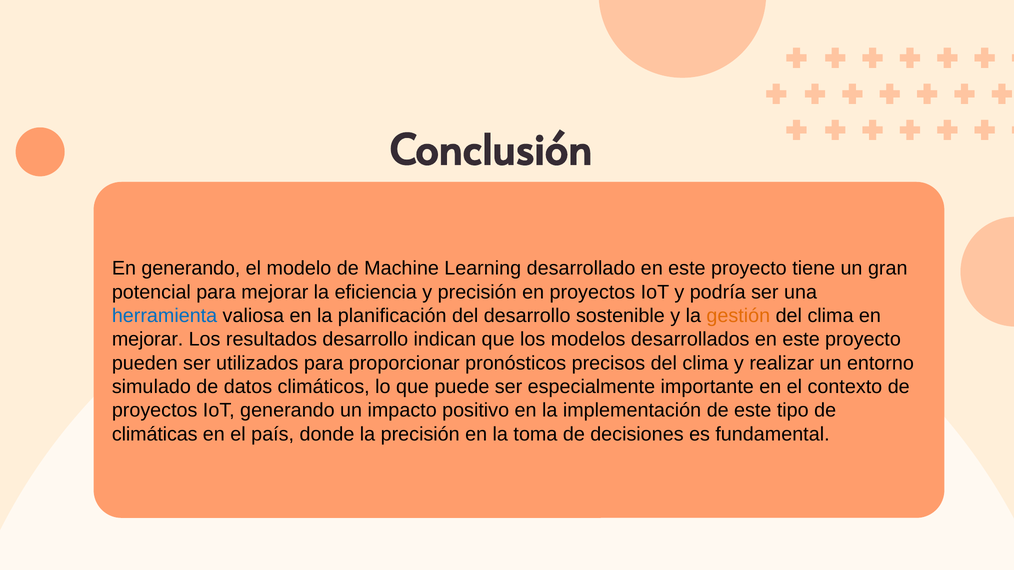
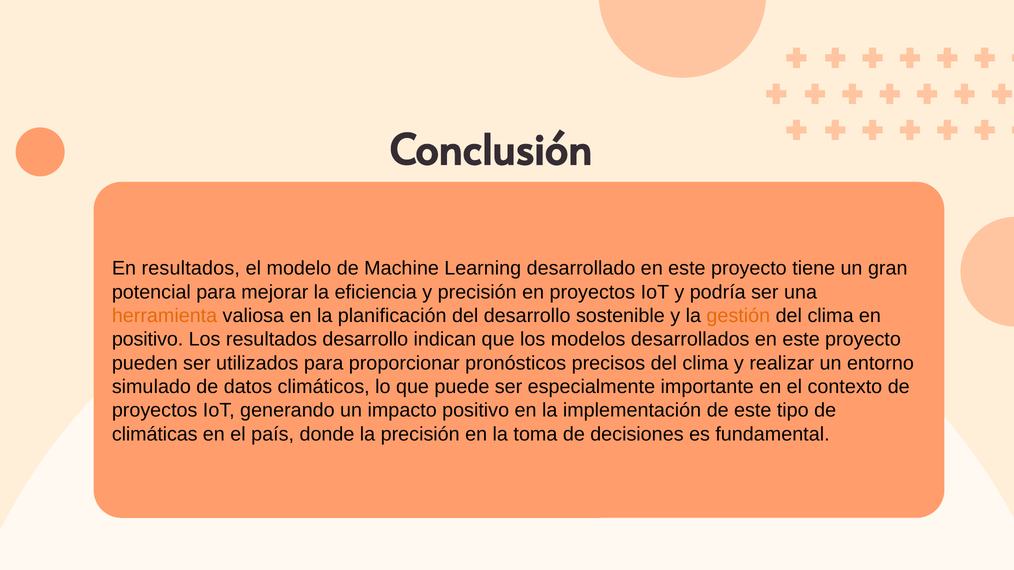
En generando: generando -> resultados
herramienta colour: blue -> orange
mejorar at (148, 340): mejorar -> positivo
